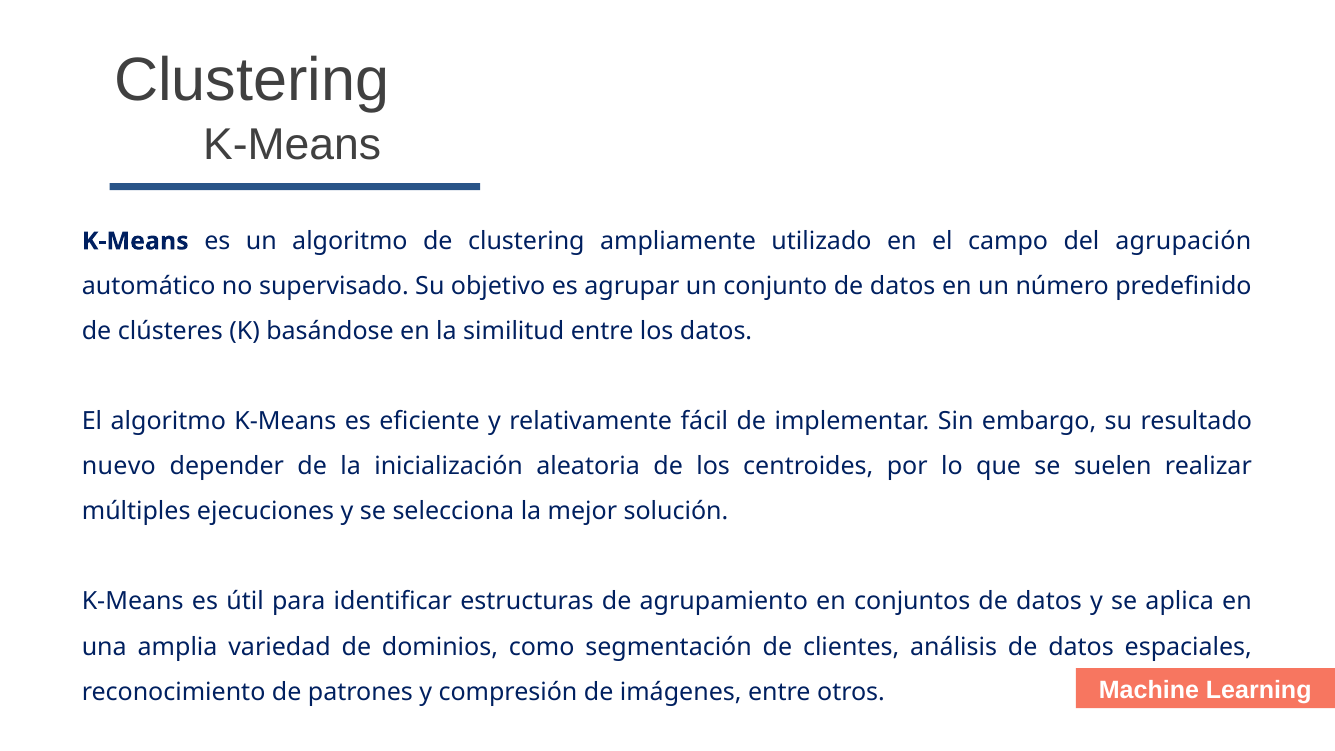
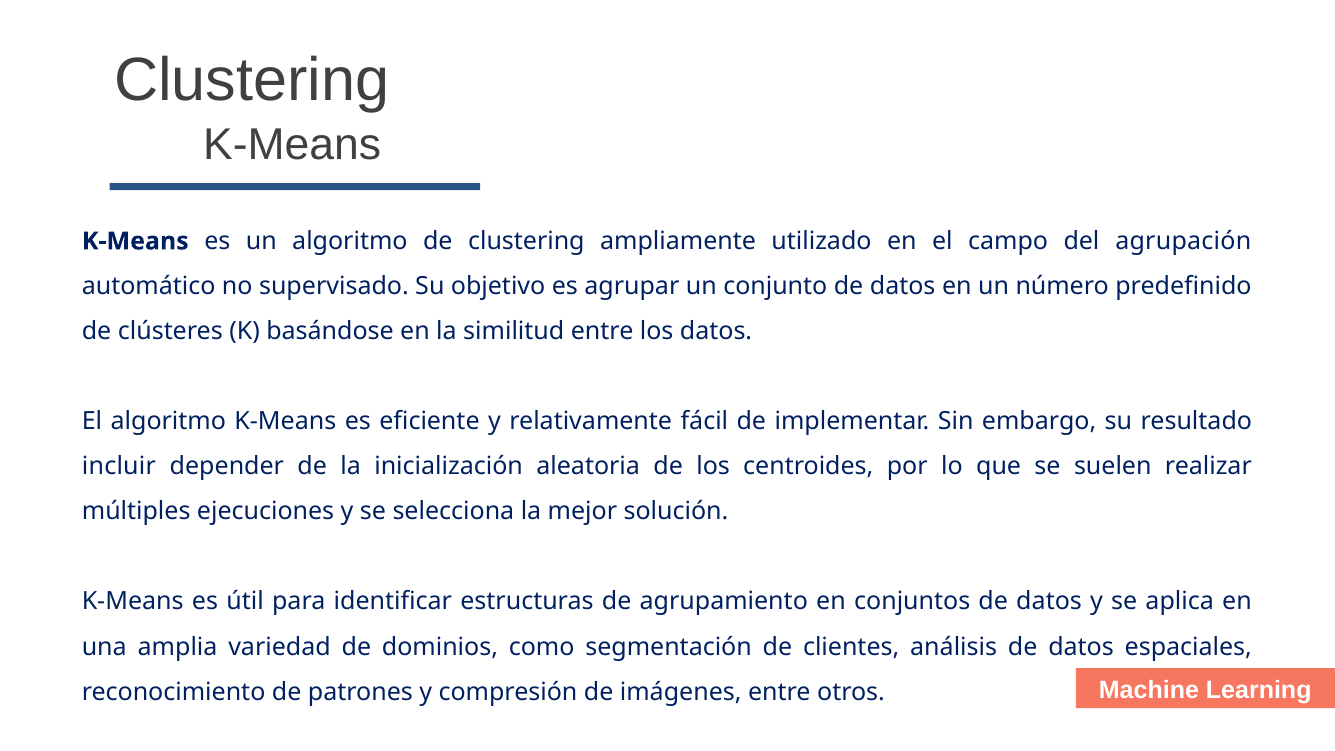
nuevo: nuevo -> incluir
